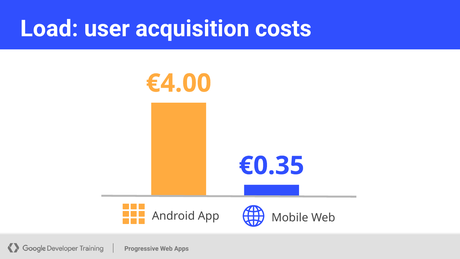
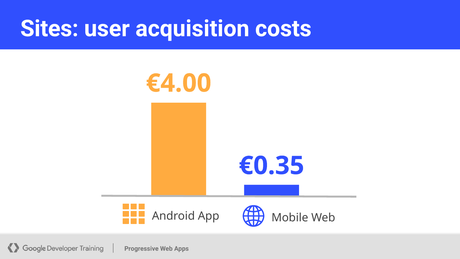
Load: Load -> Sites
